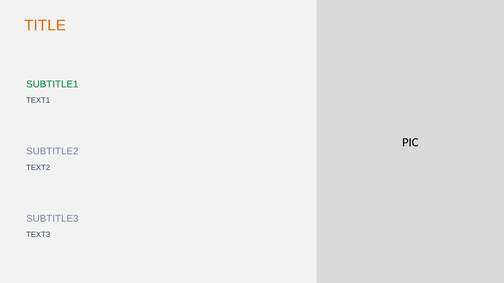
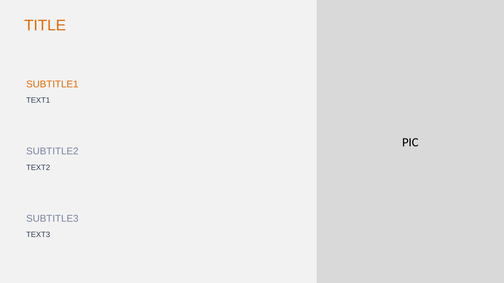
SUBTITLE1 colour: green -> orange
